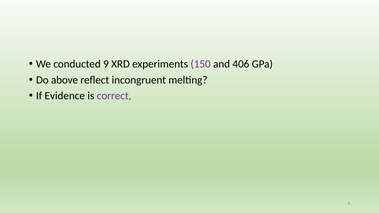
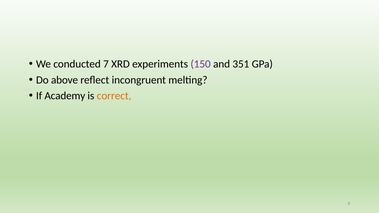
9: 9 -> 7
406: 406 -> 351
Evidence: Evidence -> Academy
correct colour: purple -> orange
